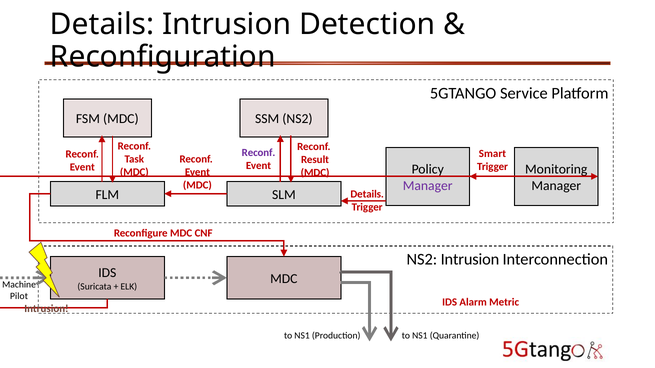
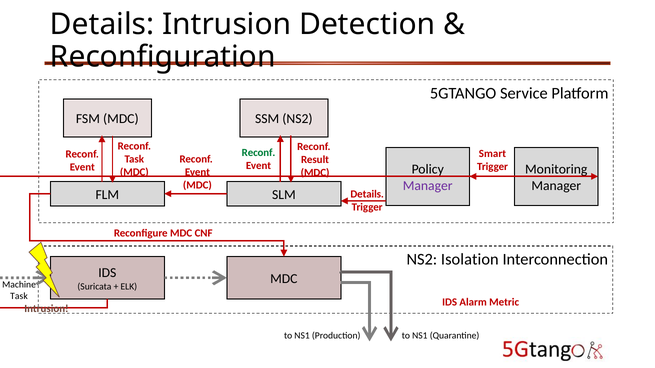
Reconf at (259, 153) colour: purple -> green
NS2 Intrusion: Intrusion -> Isolation
Pilot at (19, 296): Pilot -> Task
